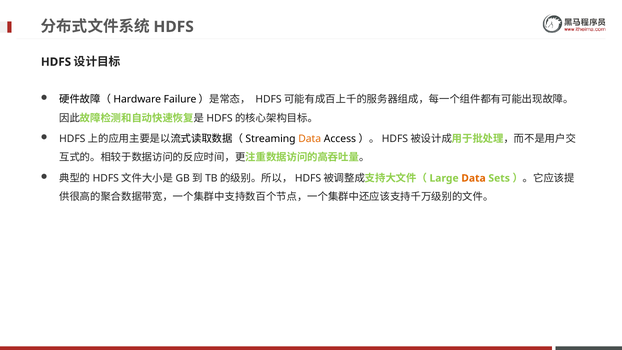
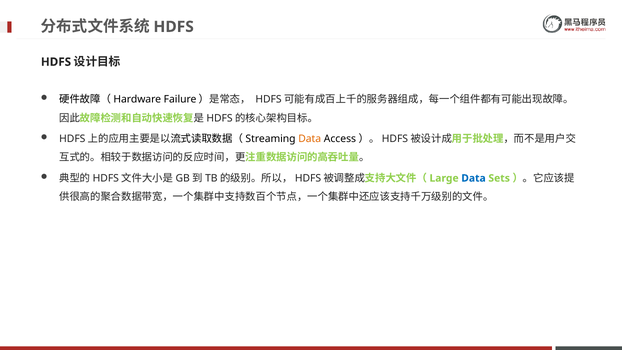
Data at (474, 178) colour: orange -> blue
